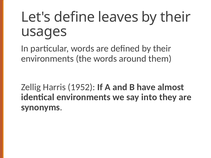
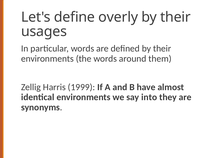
leaves: leaves -> overly
1952: 1952 -> 1999
